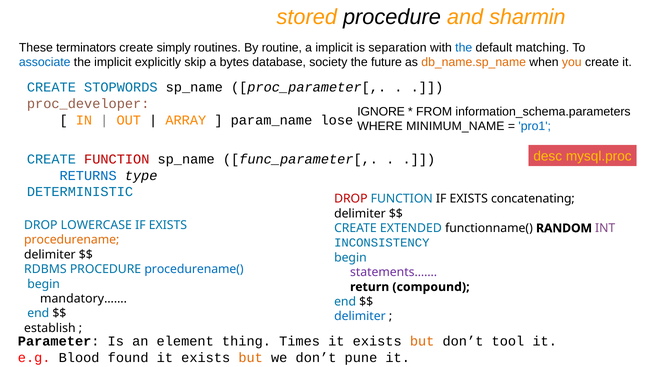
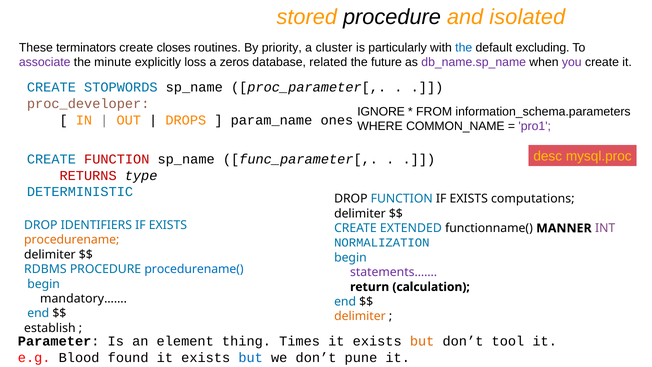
sharmin: sharmin -> isolated
simply: simply -> closes
routine: routine -> priority
a implicit: implicit -> cluster
separation: separation -> particularly
matching: matching -> excluding
associate colour: blue -> purple
the implicit: implicit -> minute
skip: skip -> loss
bytes: bytes -> zeros
society: society -> related
db_name.sp_name colour: orange -> purple
you colour: orange -> purple
ARRAY: ARRAY -> DROPS
lose: lose -> ones
MINIMUM_NAME: MINIMUM_NAME -> COMMON_NAME
pro1 colour: blue -> purple
RETURNS colour: blue -> red
DROP at (351, 199) colour: red -> black
concatenating: concatenating -> computations
LOWERCASE: LOWERCASE -> IDENTIFIERS
RANDOM: RANDOM -> MANNER
INCONSISTENCY: INCONSISTENCY -> NORMALIZATION
compound: compound -> calculation
delimiter at (360, 316) colour: blue -> orange
but at (251, 358) colour: orange -> blue
